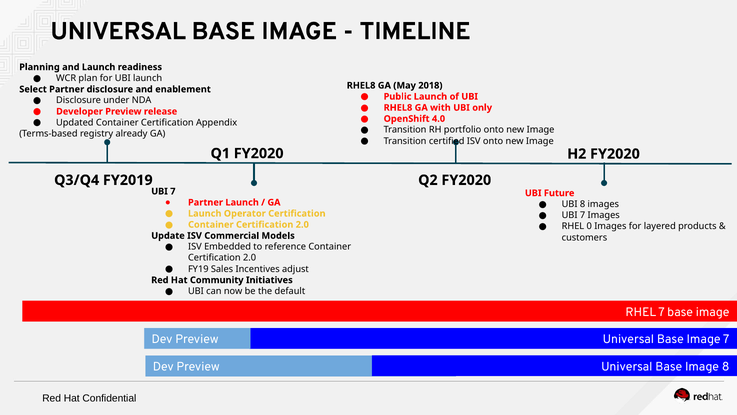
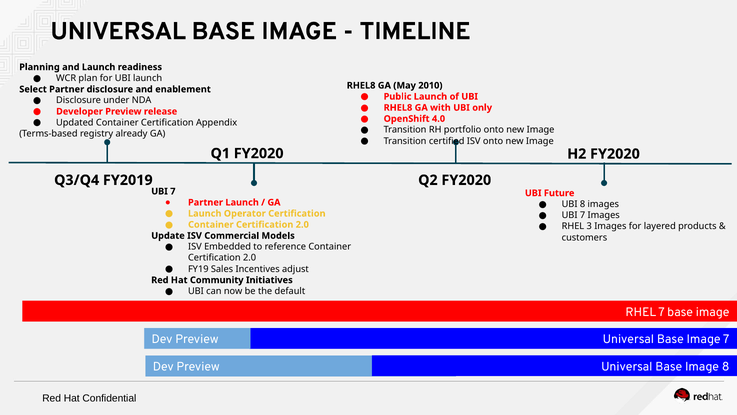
2018: 2018 -> 2010
0: 0 -> 3
